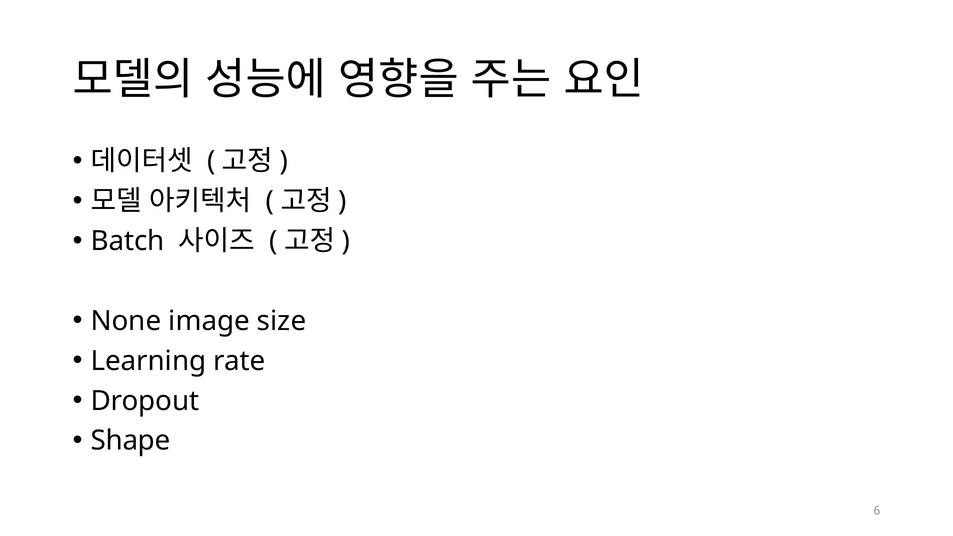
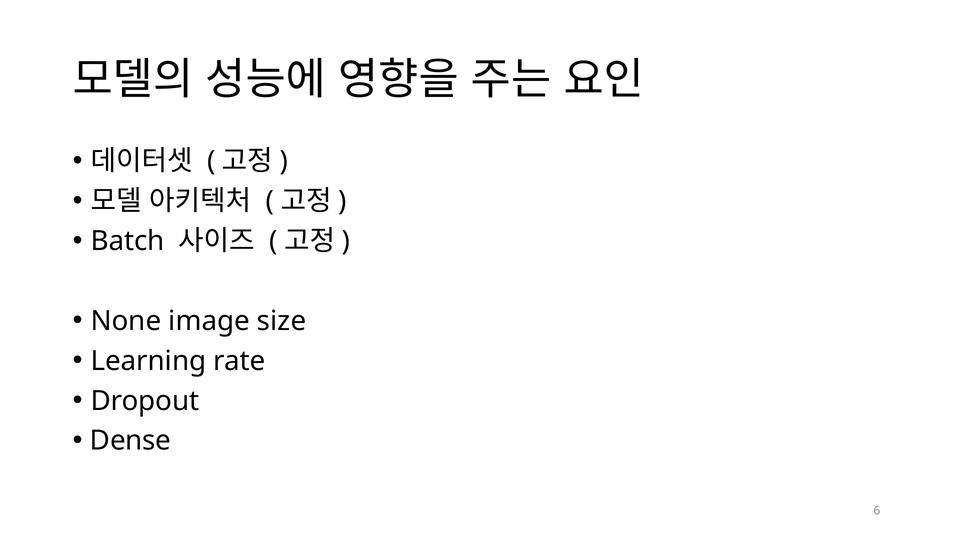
Shape: Shape -> Dense
